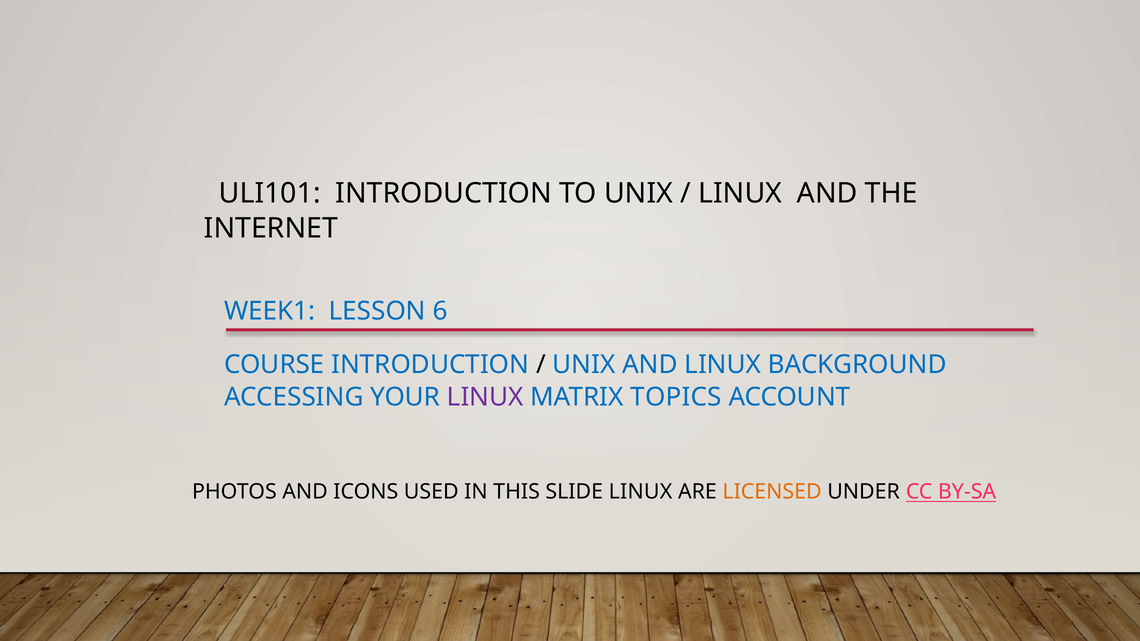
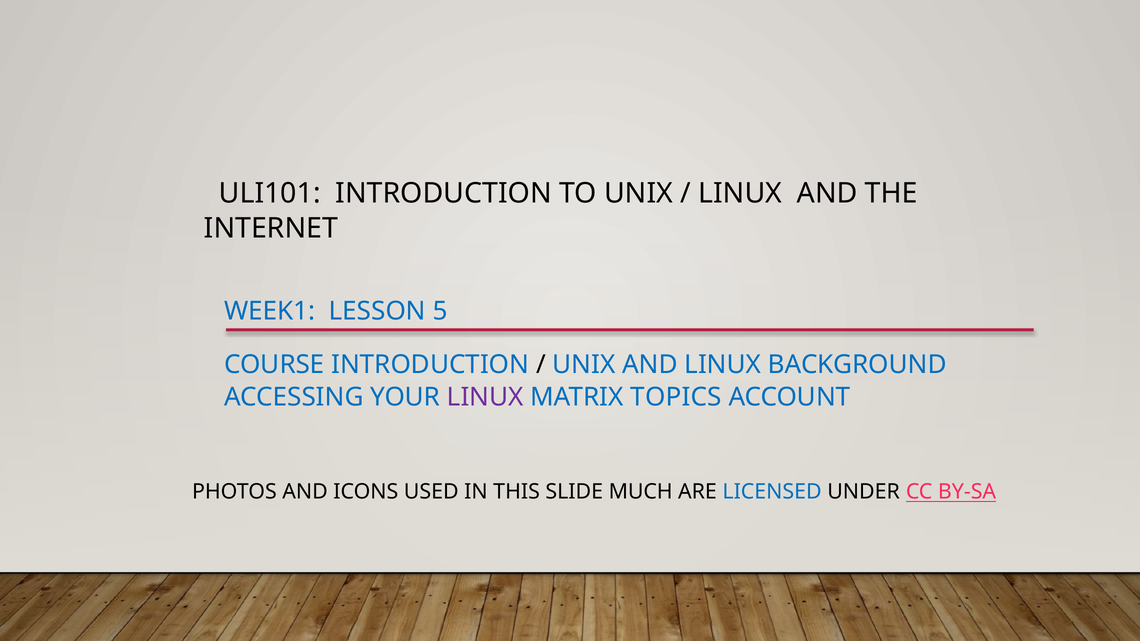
6: 6 -> 5
SLIDE LINUX: LINUX -> MUCH
LICENSED colour: orange -> blue
